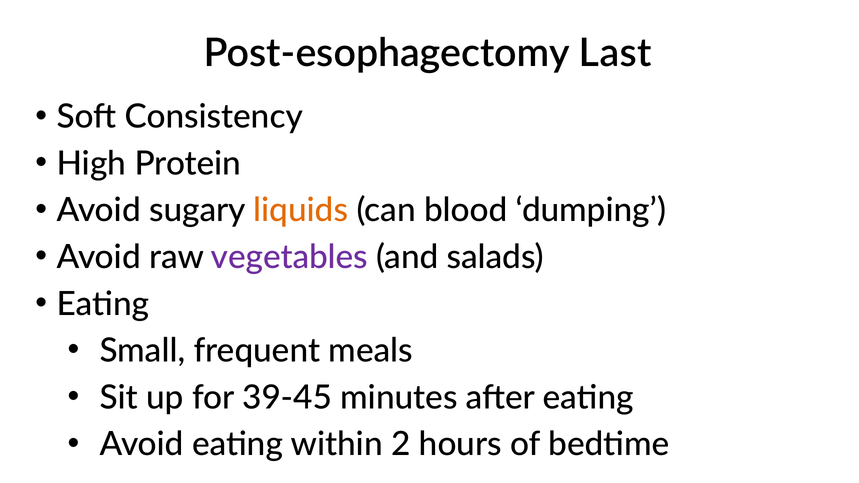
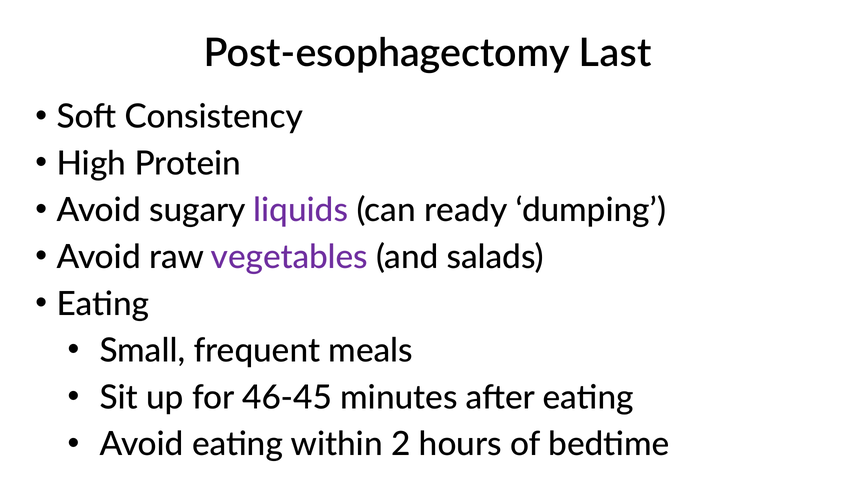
liquids colour: orange -> purple
blood: blood -> ready
39-45: 39-45 -> 46-45
